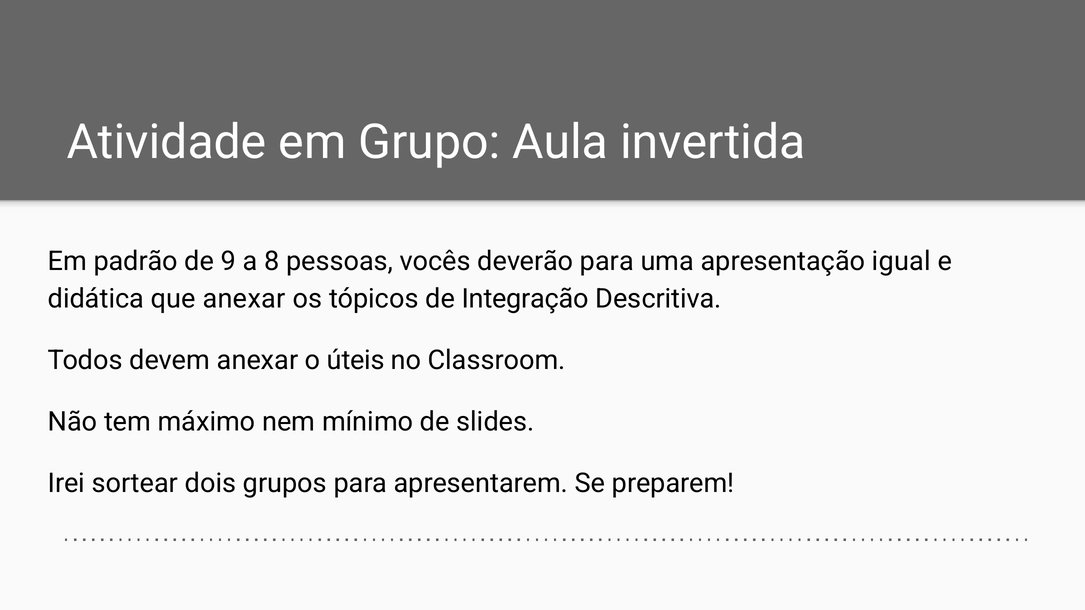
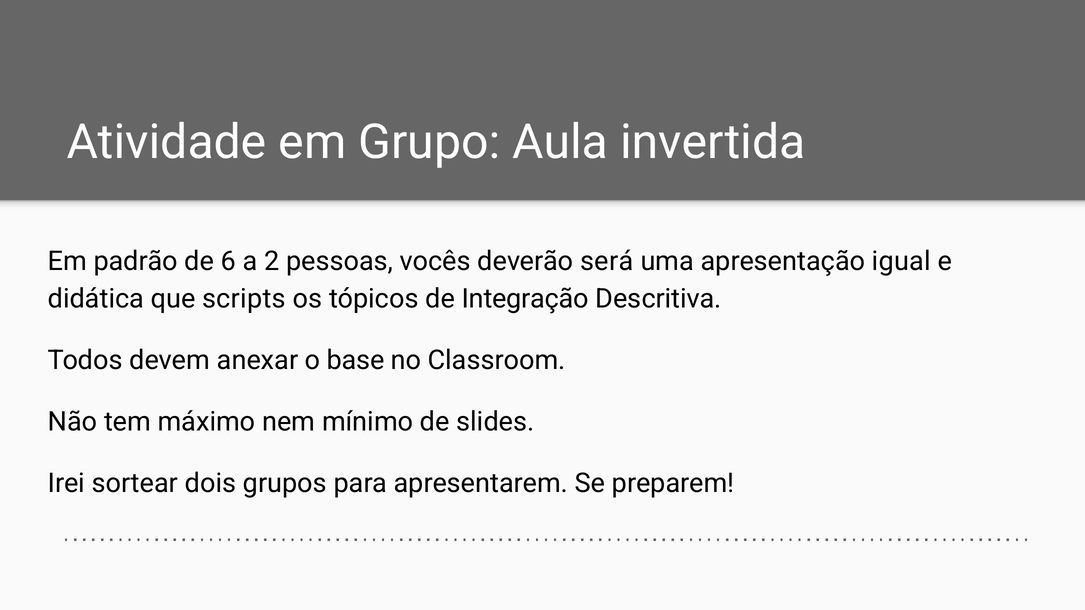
9: 9 -> 6
8: 8 -> 2
deverão para: para -> será
que anexar: anexar -> scripts
úteis: úteis -> base
